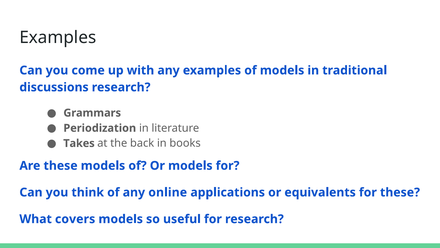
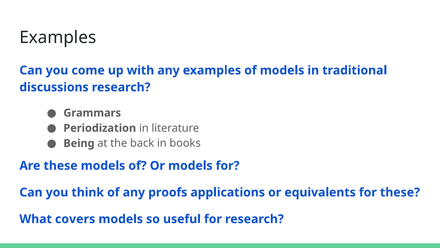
Takes: Takes -> Being
online: online -> proofs
